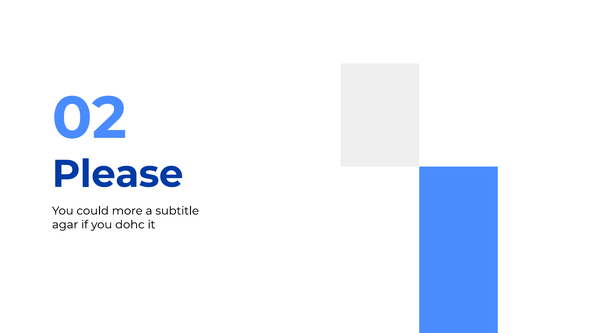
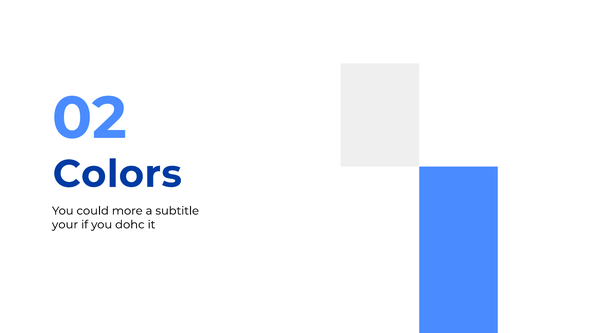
Please: Please -> Colors
agar: agar -> your
